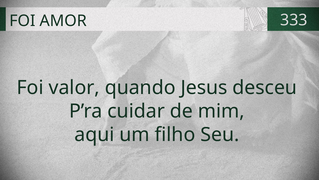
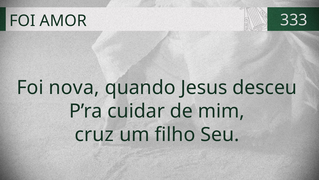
valor: valor -> nova
aqui: aqui -> cruz
